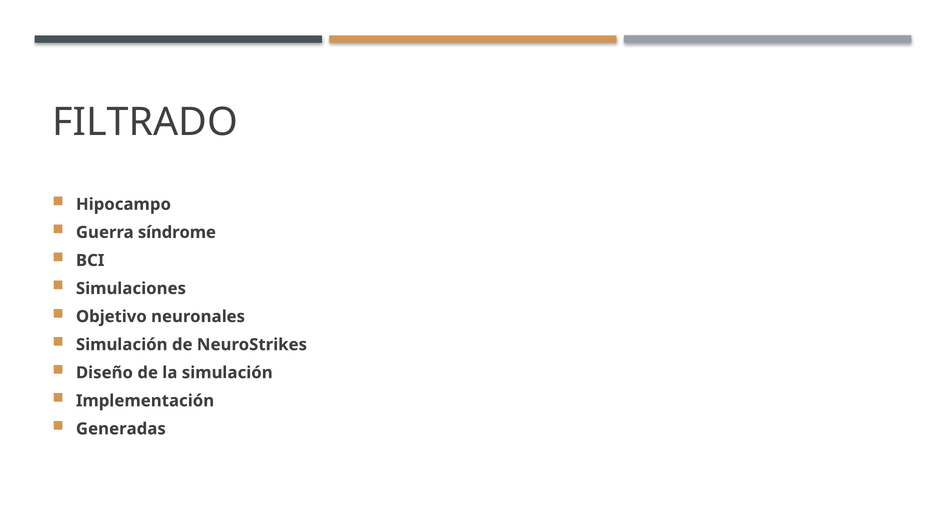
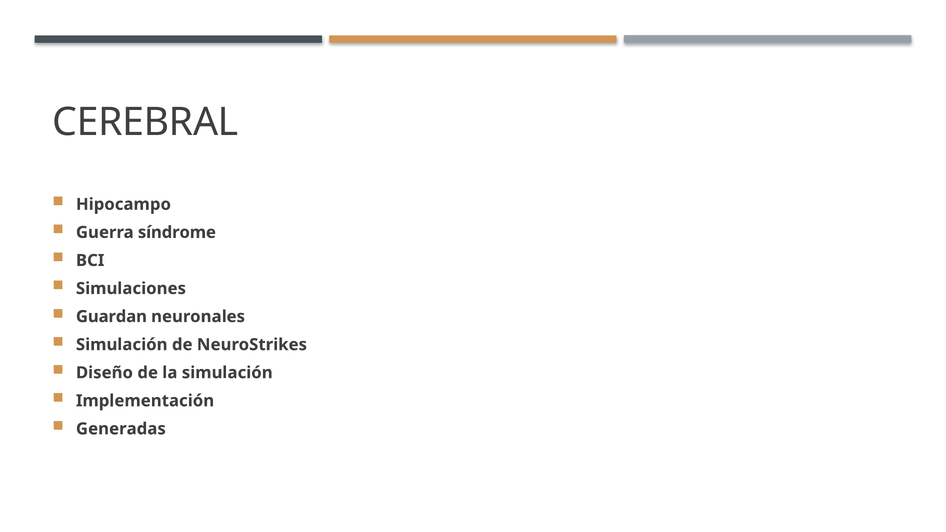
FILTRADO: FILTRADO -> CEREBRAL
Objetivo: Objetivo -> Guardan
